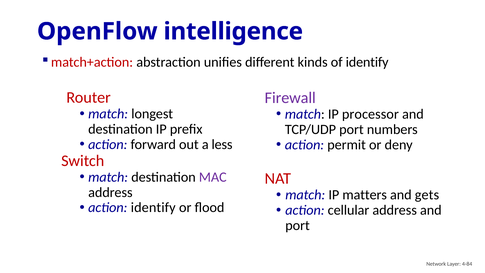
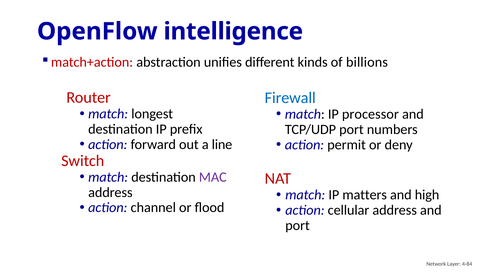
of identify: identify -> billions
Firewall colour: purple -> blue
less: less -> line
gets: gets -> high
action identify: identify -> channel
